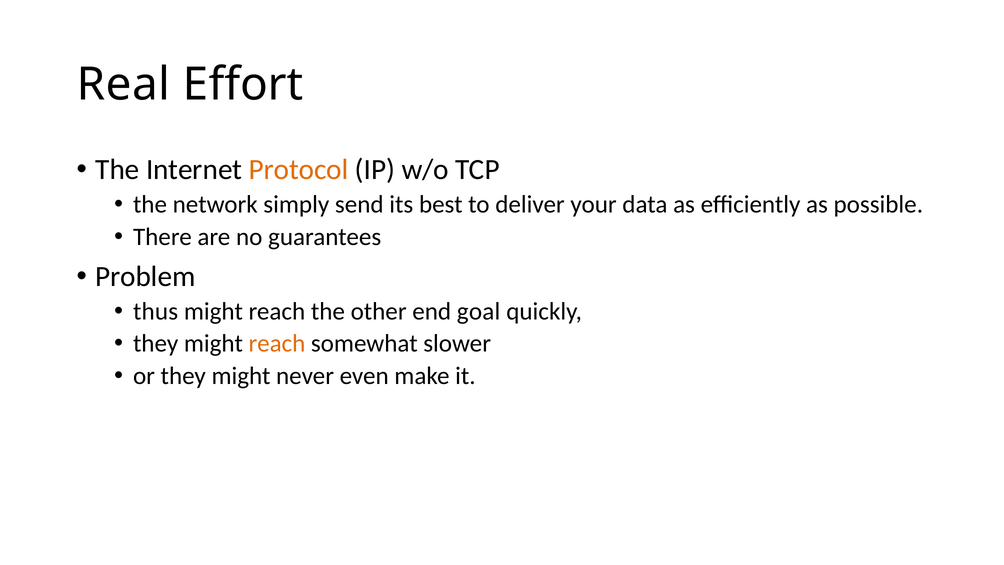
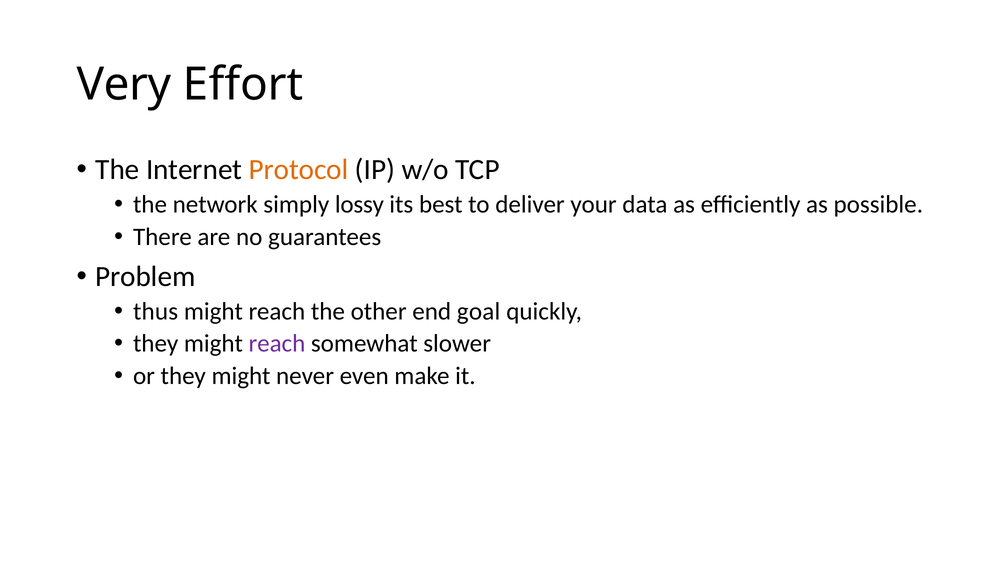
Real: Real -> Very
send: send -> lossy
reach at (277, 343) colour: orange -> purple
